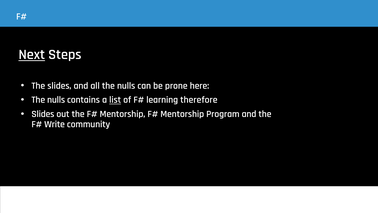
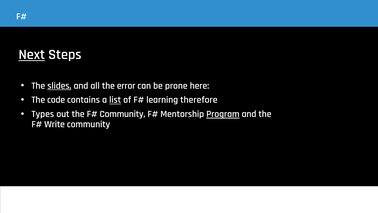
slides at (59, 86) underline: none -> present
all the nulls: nulls -> error
nulls at (56, 100): nulls -> code
Slides at (43, 114): Slides -> Types
Mentorship at (122, 114): Mentorship -> Community
Program underline: none -> present
